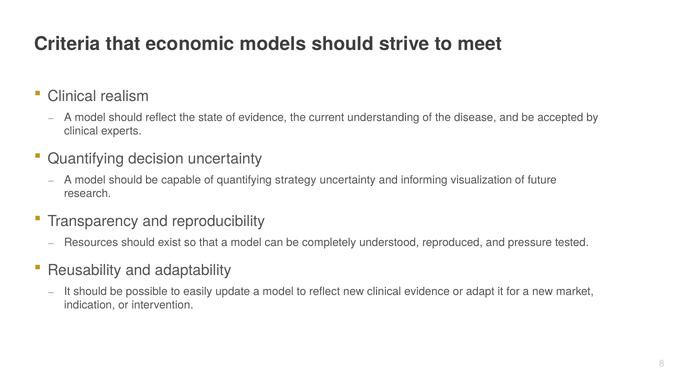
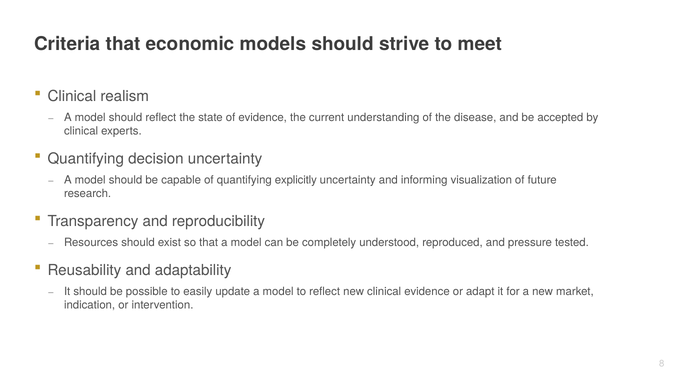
strategy: strategy -> explicitly
